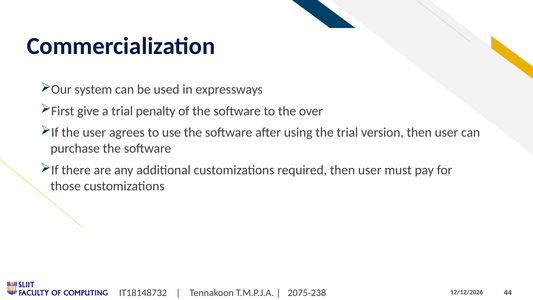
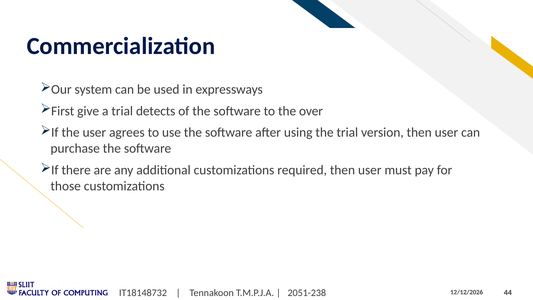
penalty: penalty -> detects
2075-238: 2075-238 -> 2051-238
